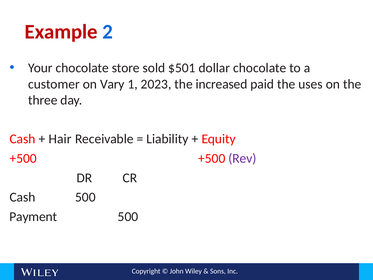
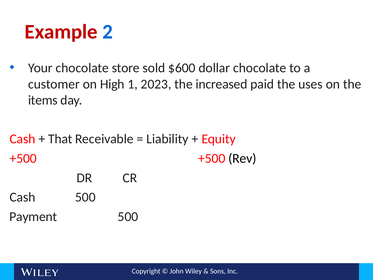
$501: $501 -> $600
Vary: Vary -> High
three: three -> items
Hair: Hair -> That
Rev colour: purple -> black
